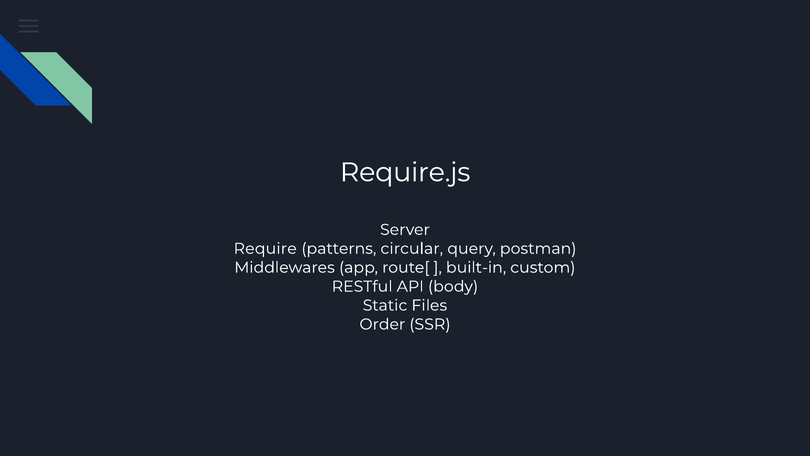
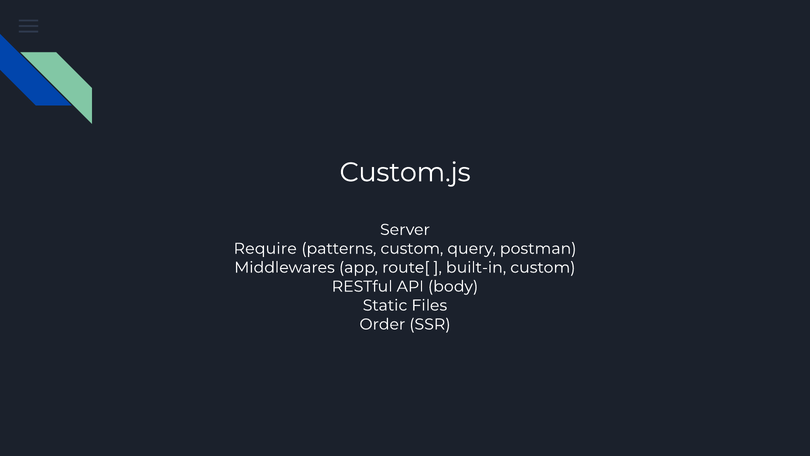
Require.js: Require.js -> Custom.js
patterns circular: circular -> custom
